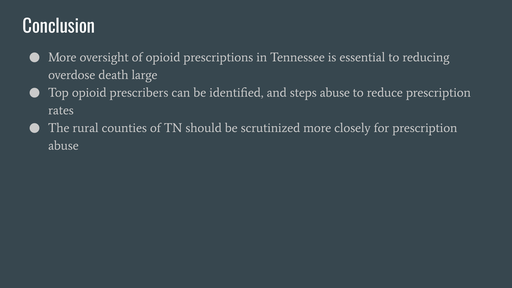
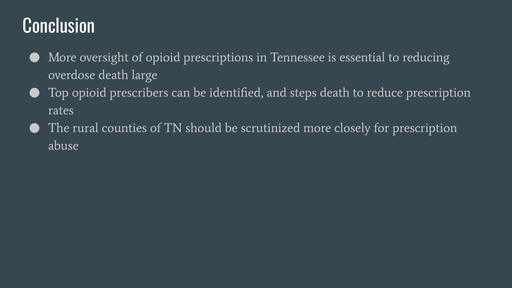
steps abuse: abuse -> death
